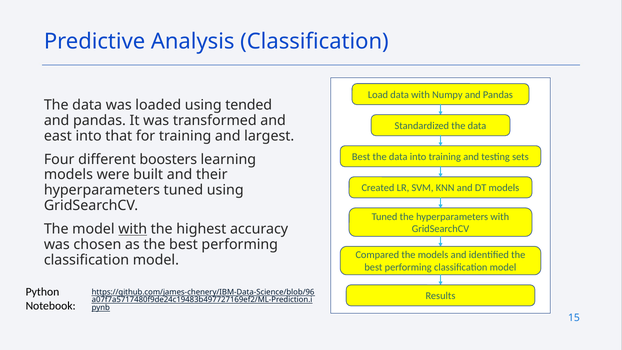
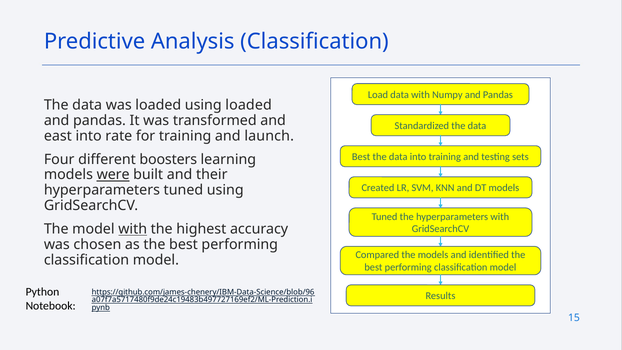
using tended: tended -> loaded
that: that -> rate
largest: largest -> launch
were underline: none -> present
